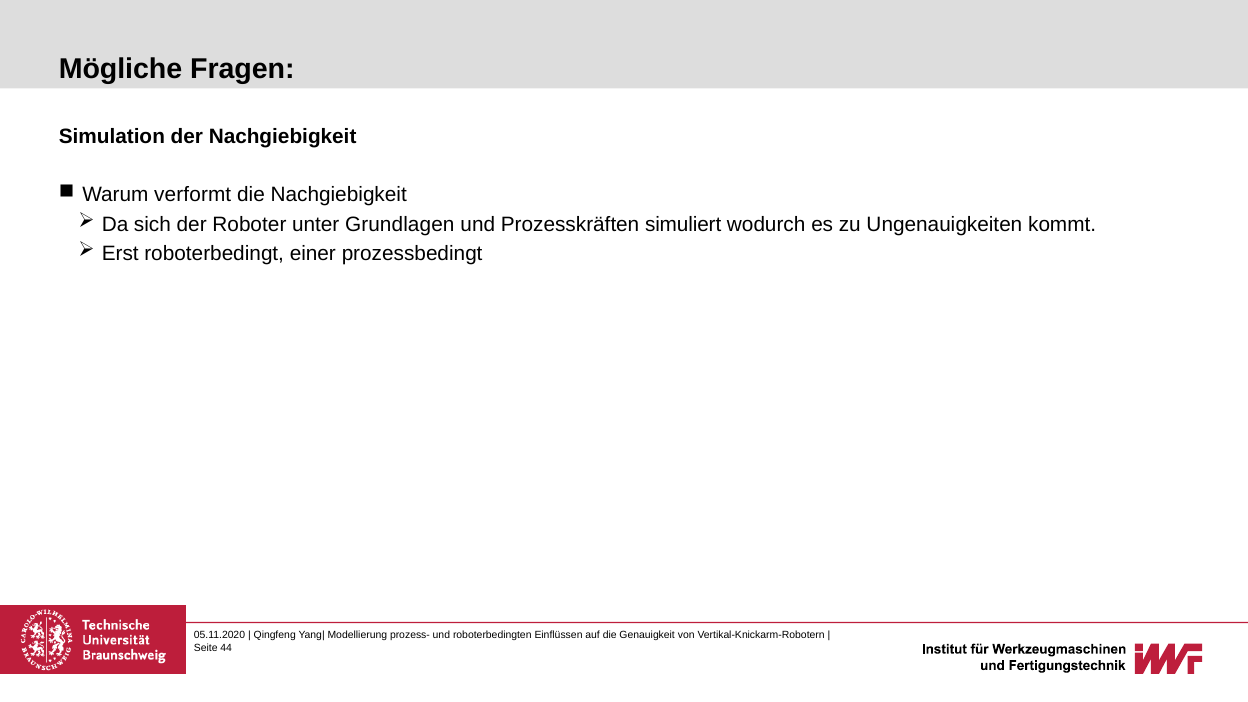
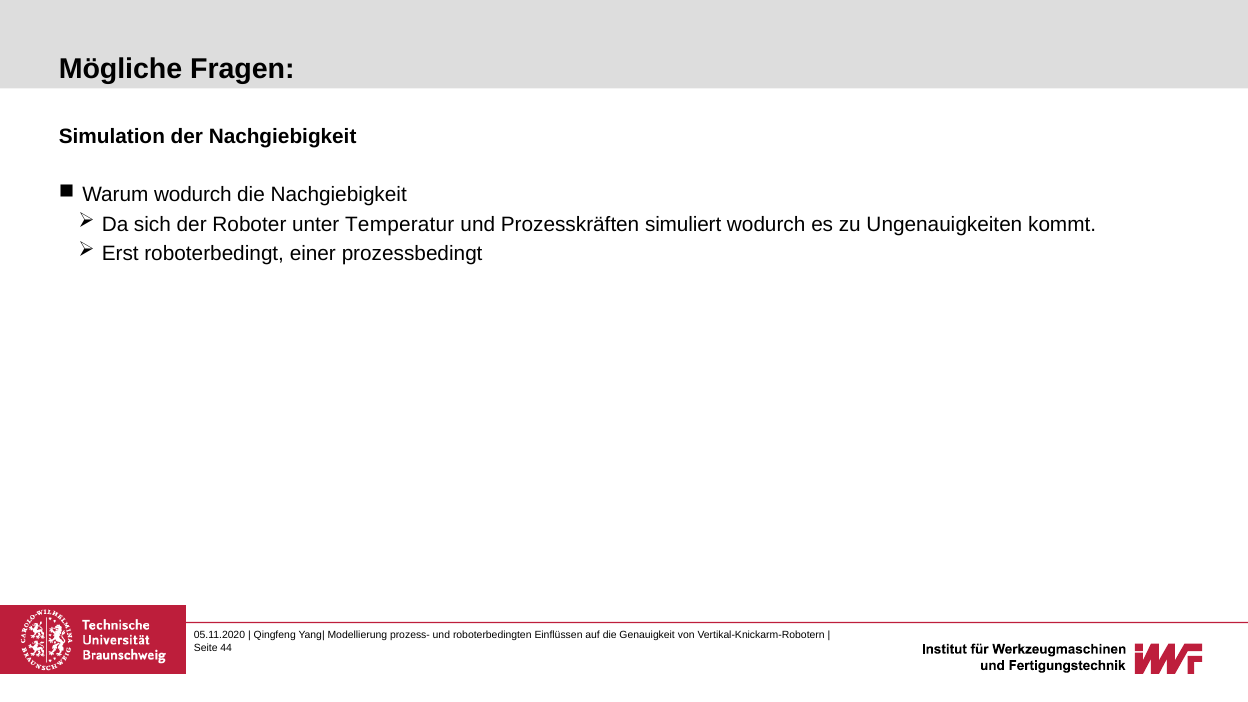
Warum verformt: verformt -> wodurch
Grundlagen: Grundlagen -> Temperatur
